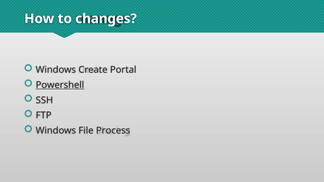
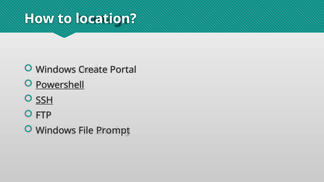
changes: changes -> location
SSH underline: none -> present
Process: Process -> Prompt
